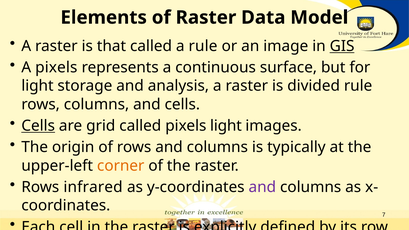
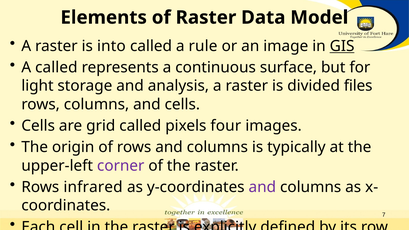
that: that -> into
A pixels: pixels -> called
divided rule: rule -> files
Cells at (38, 126) underline: present -> none
pixels light: light -> four
corner colour: orange -> purple
